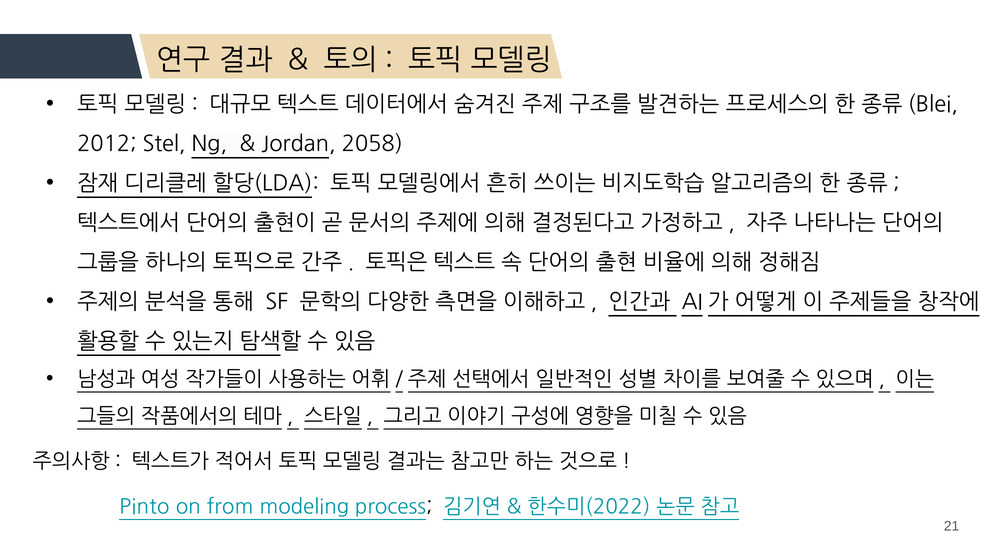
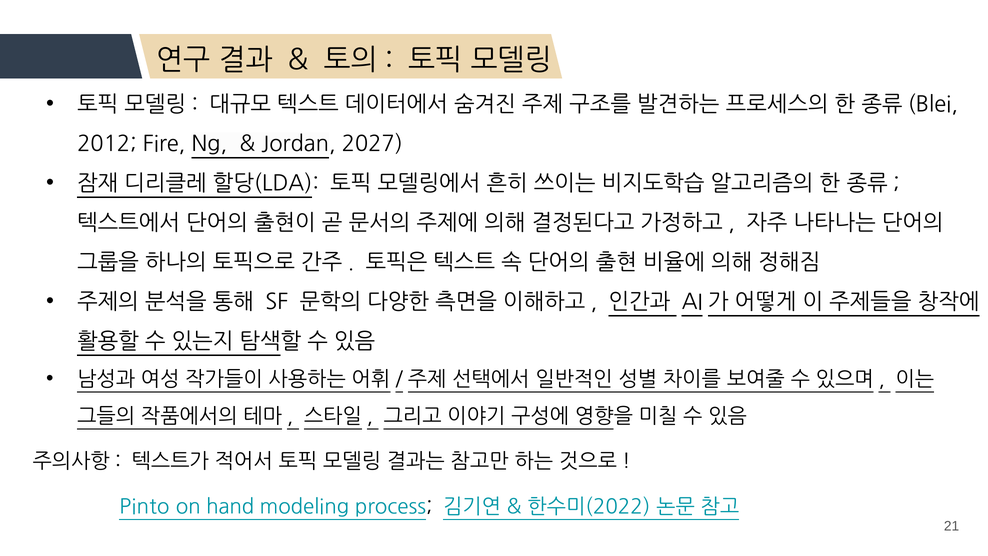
Stel: Stel -> Fire
2058: 2058 -> 2027
from: from -> hand
